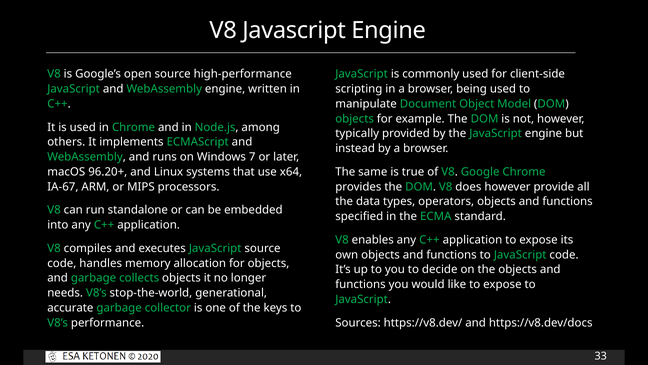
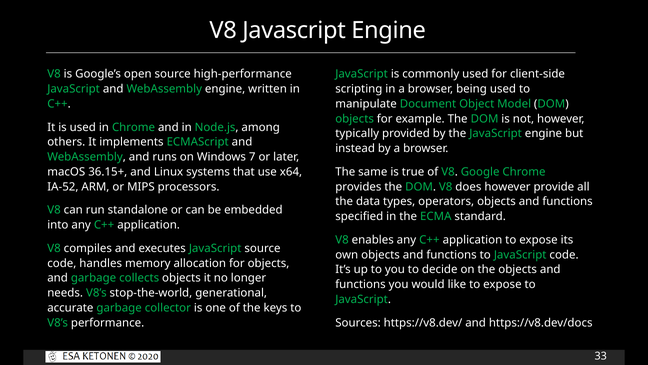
96.20+: 96.20+ -> 36.15+
IA-67: IA-67 -> IA-52
